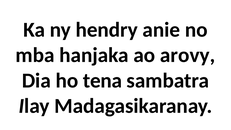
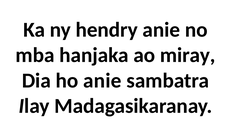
arovy: arovy -> miray
ho tena: tena -> anie
